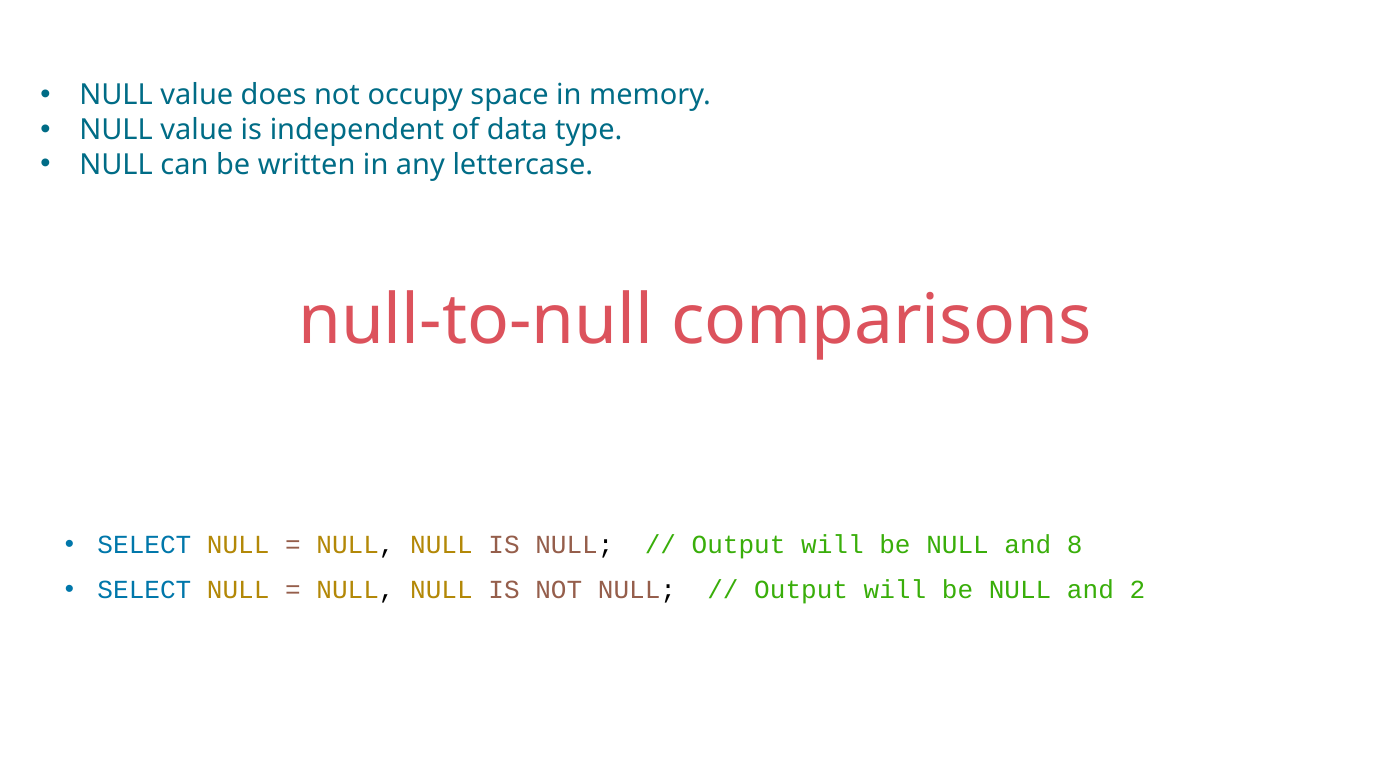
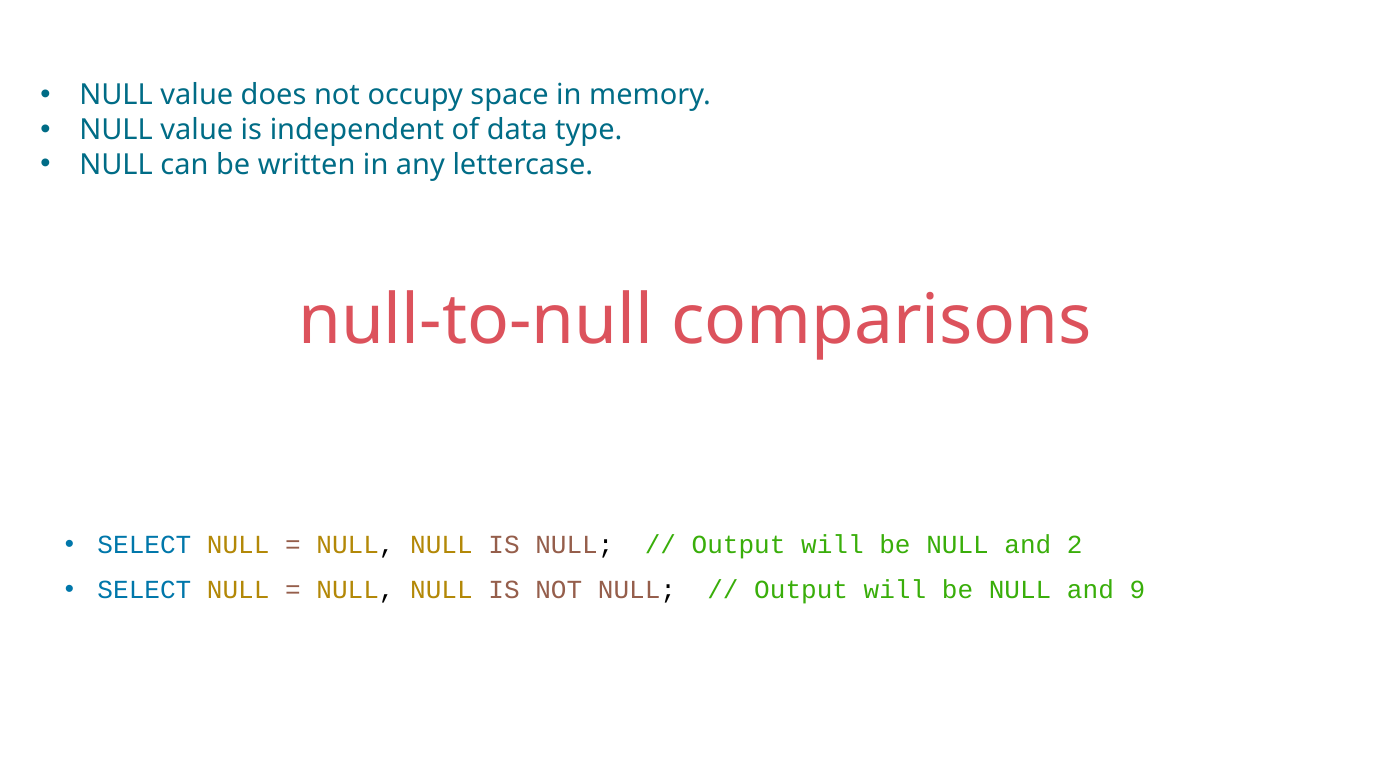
8: 8 -> 2
2: 2 -> 9
